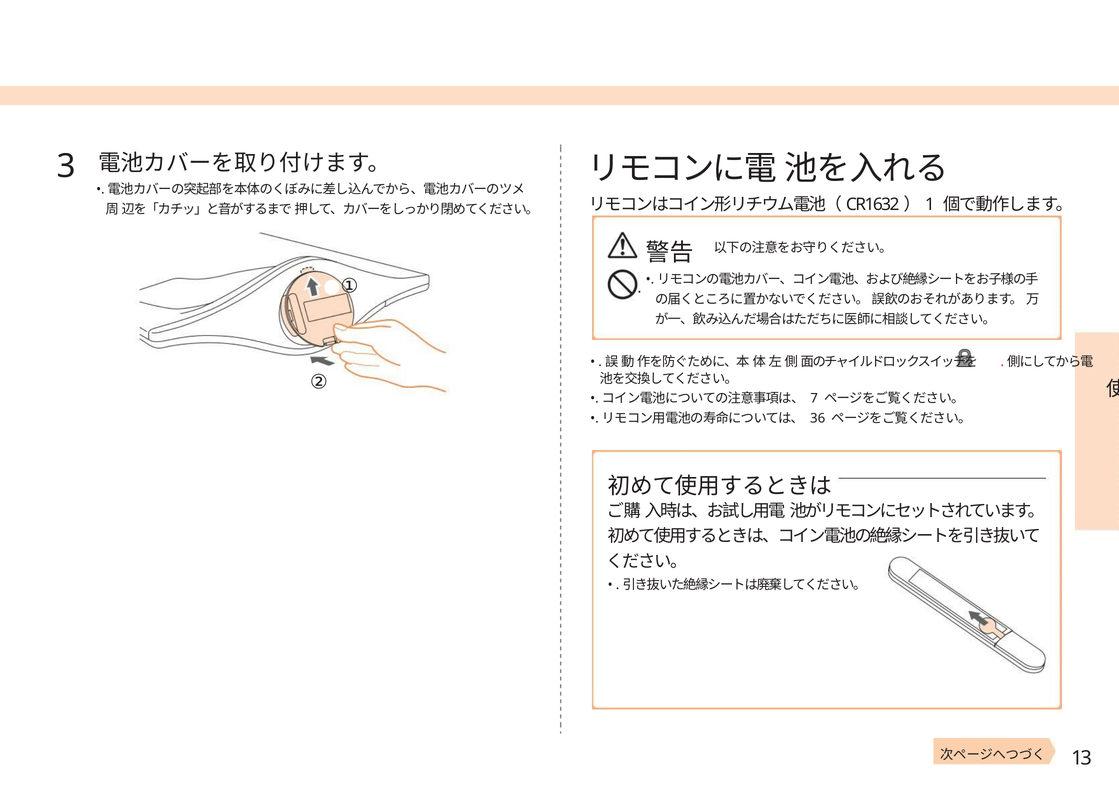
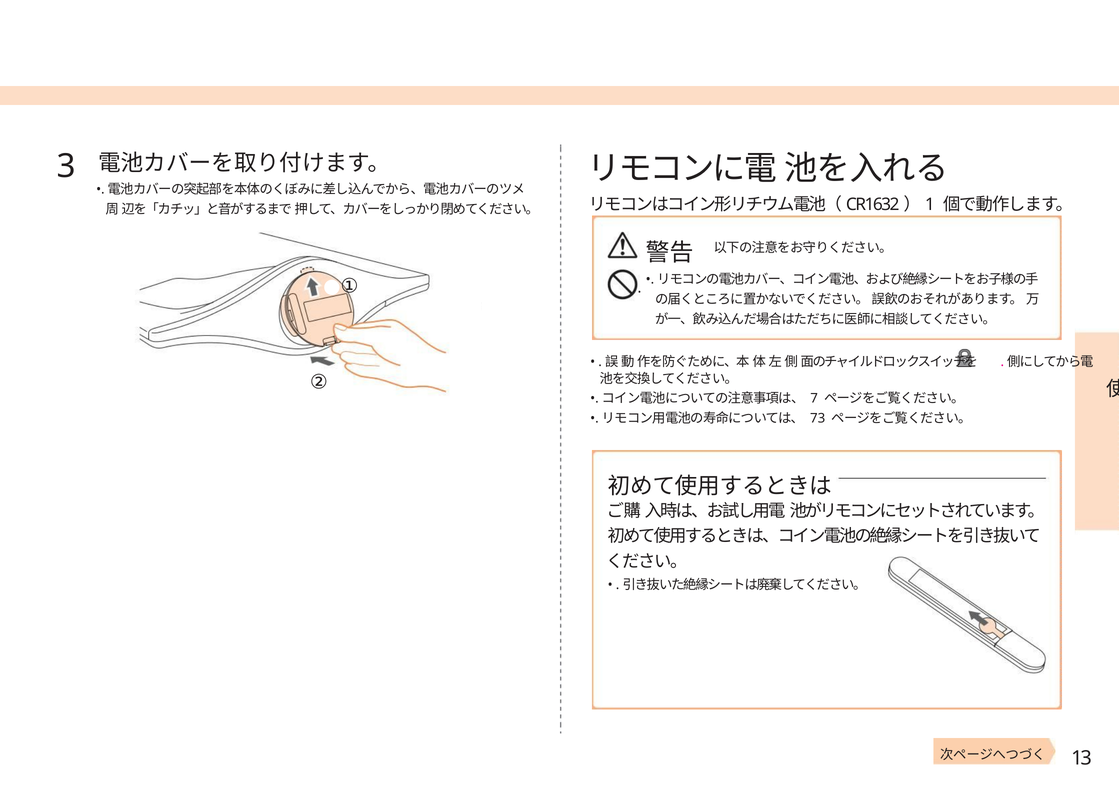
36: 36 -> 73
